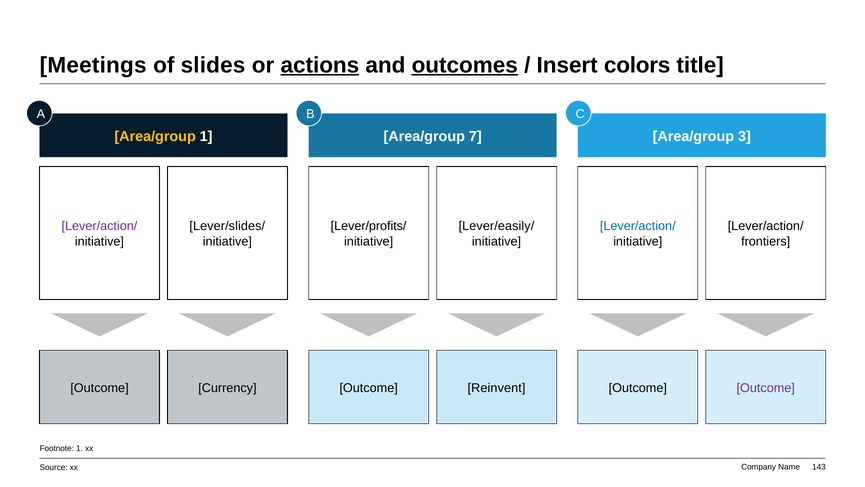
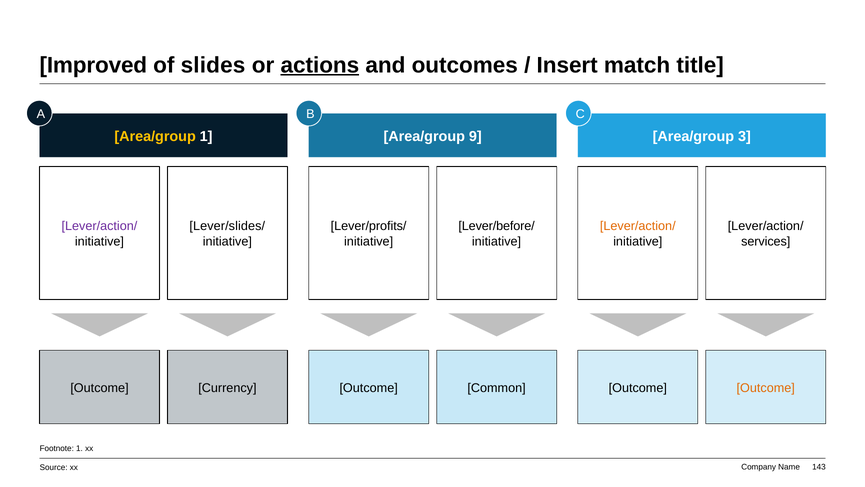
Meetings: Meetings -> Improved
outcomes underline: present -> none
colors: colors -> match
7: 7 -> 9
Lever/easily/: Lever/easily/ -> Lever/before/
Lever/action/ at (638, 226) colour: blue -> orange
frontiers: frontiers -> services
Reinvent: Reinvent -> Common
Outcome at (766, 388) colour: purple -> orange
